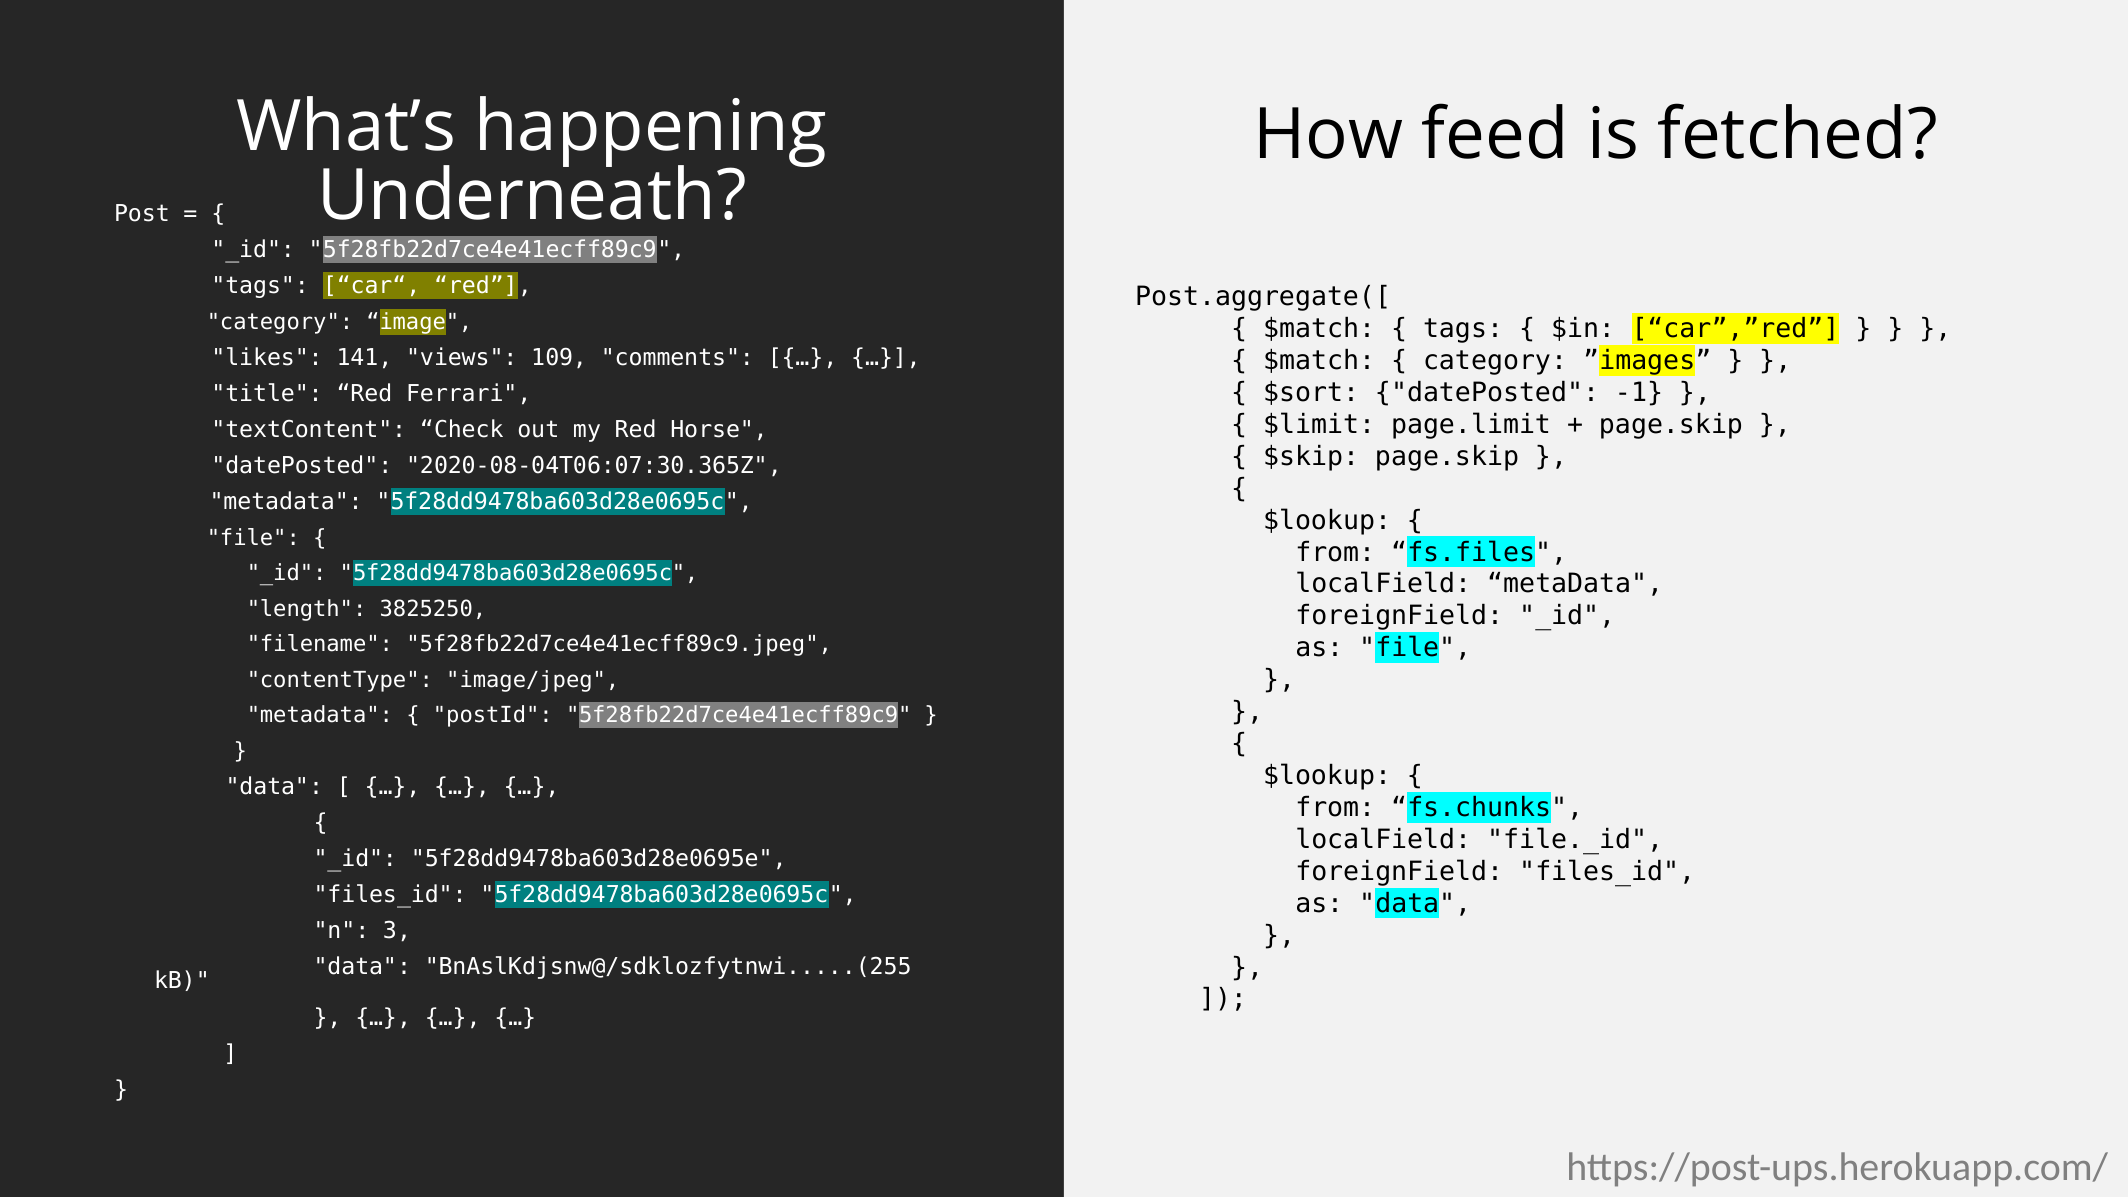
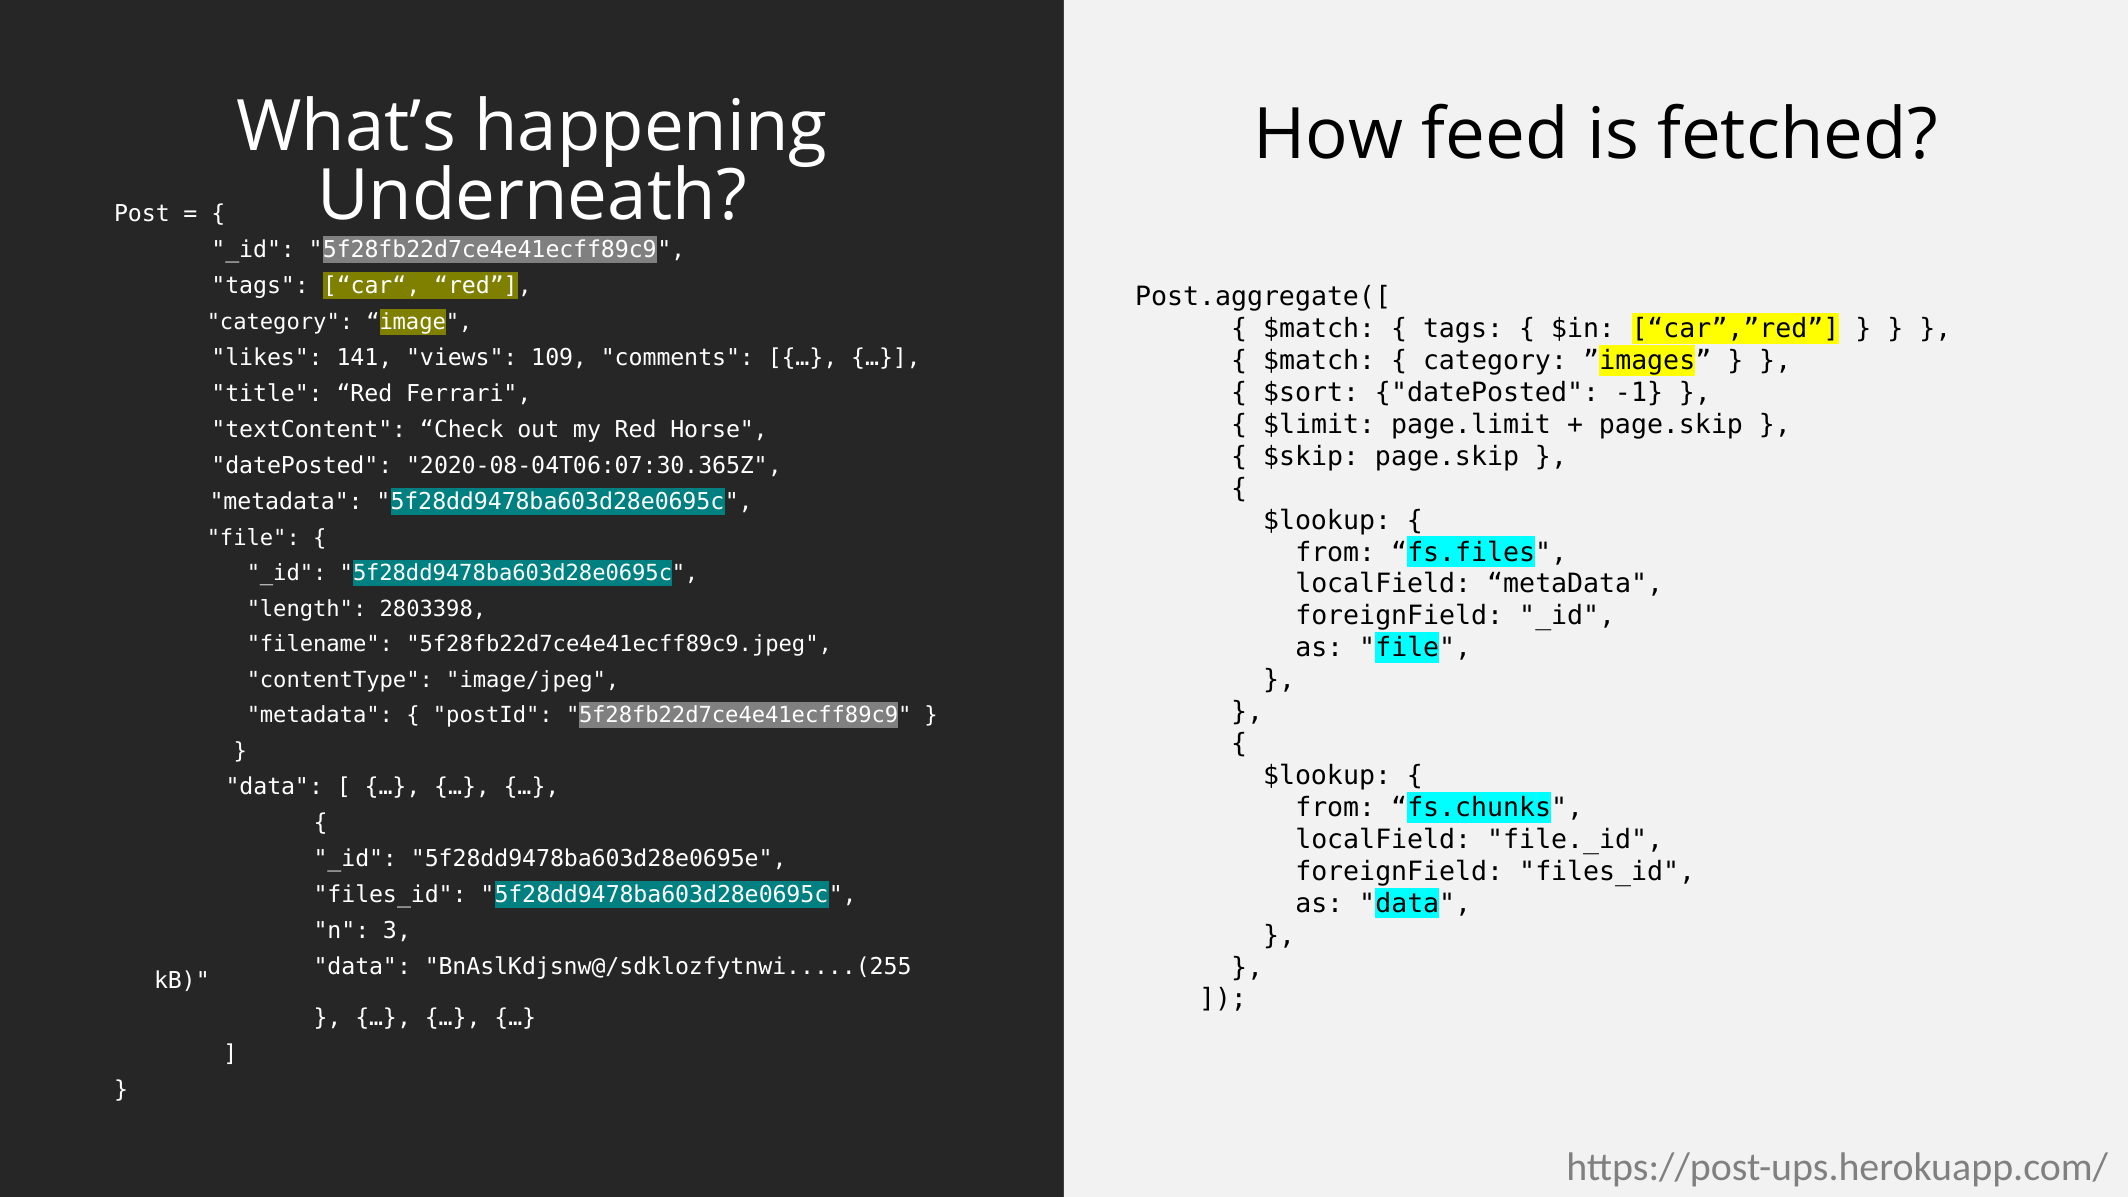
3825250: 3825250 -> 2803398
